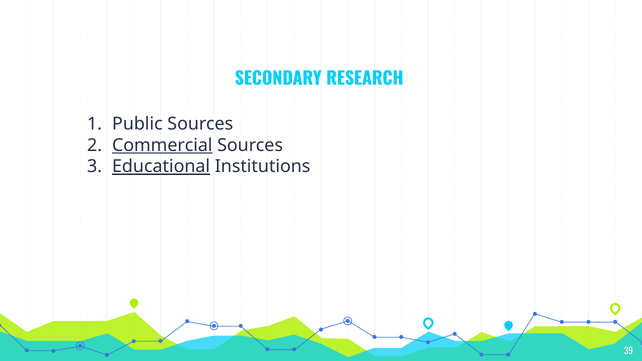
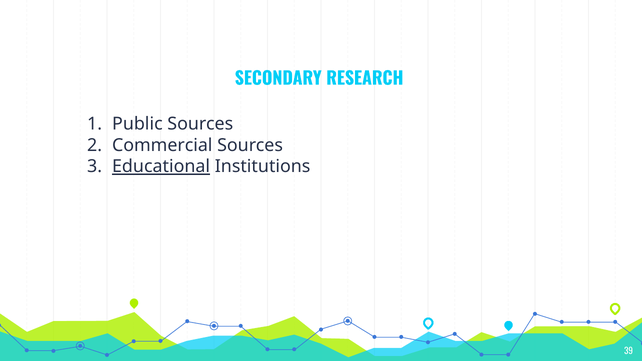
Commercial underline: present -> none
